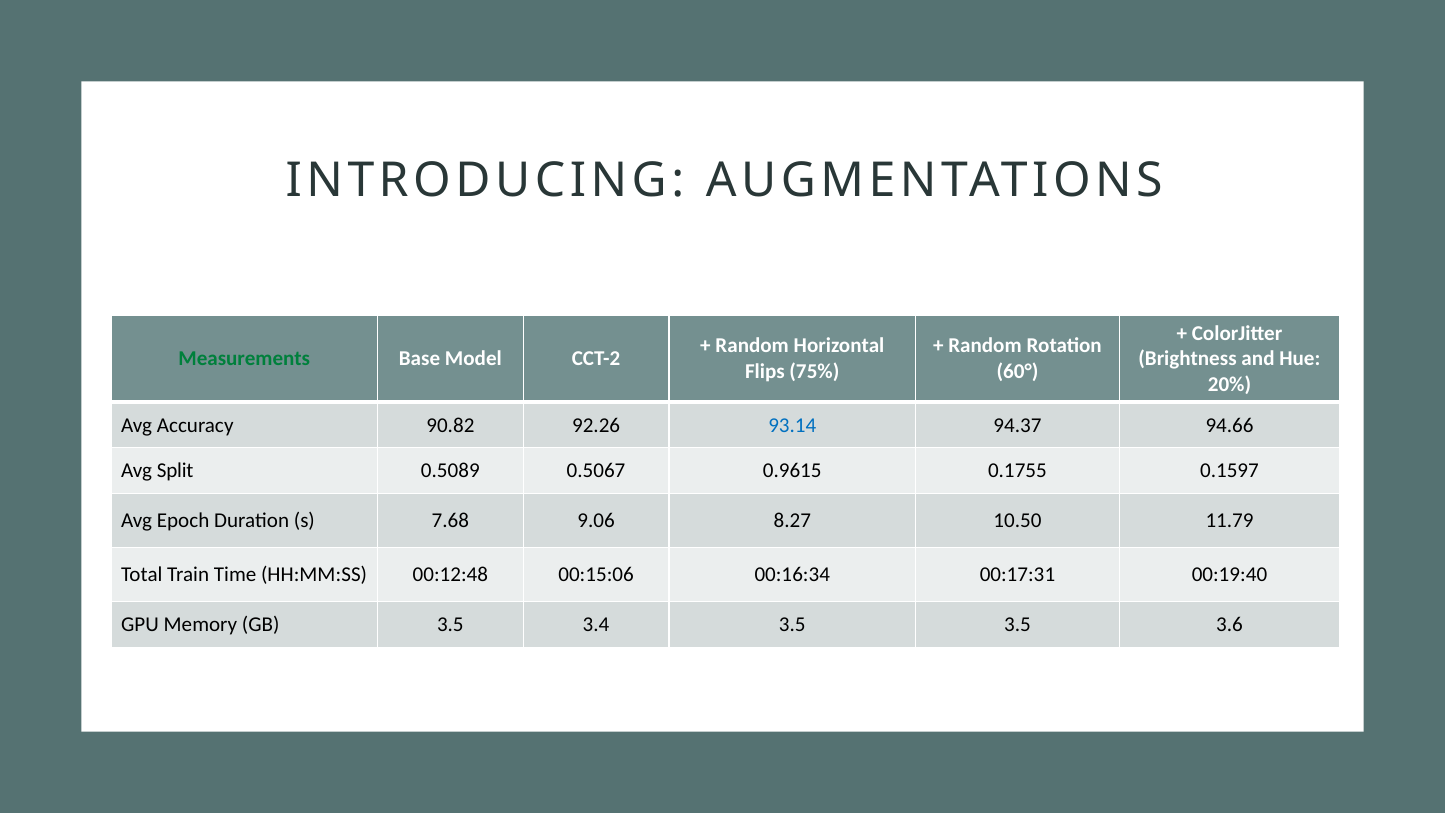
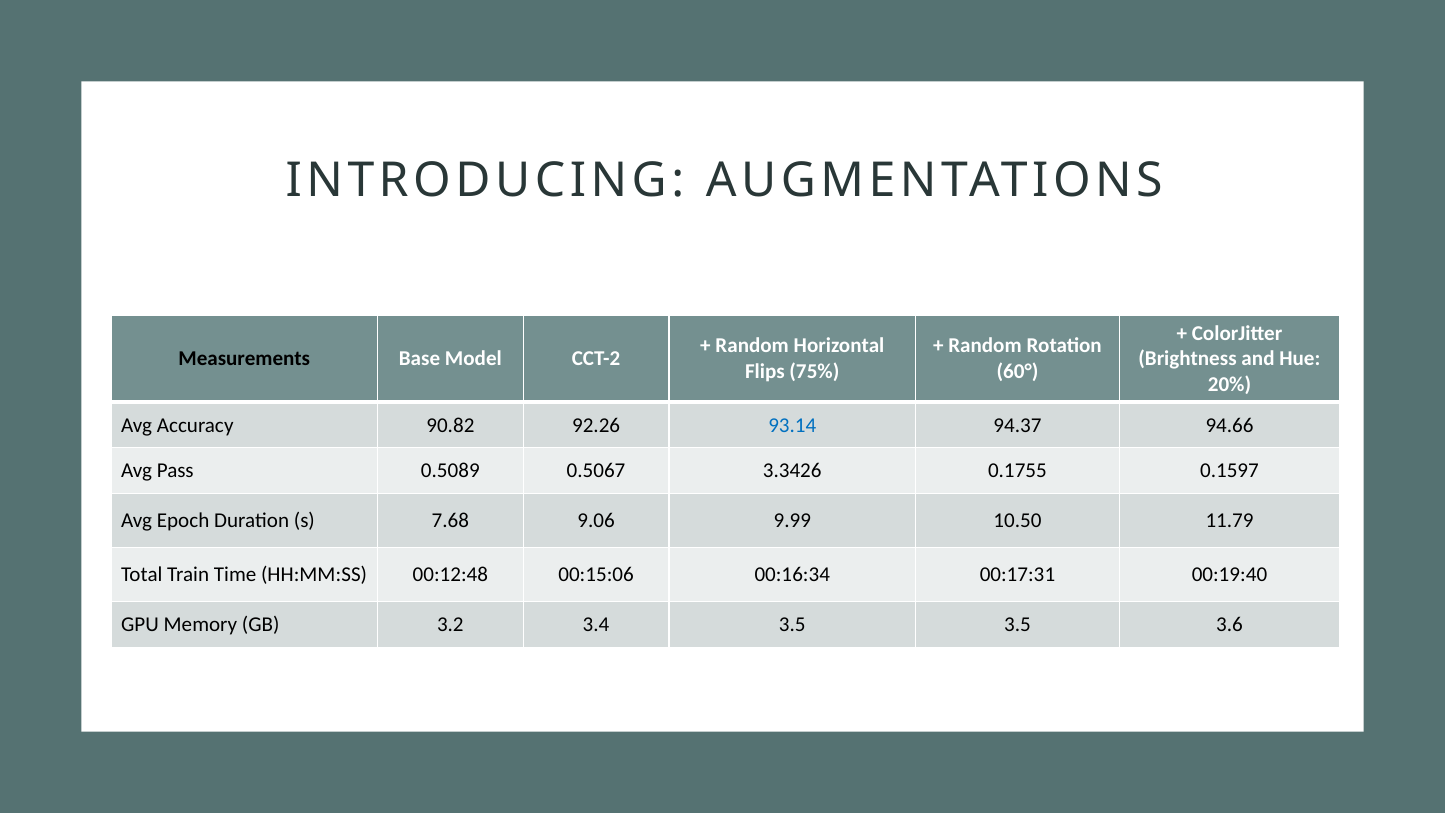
Measurements colour: green -> black
Split: Split -> Pass
0.9615: 0.9615 -> 3.3426
8.27: 8.27 -> 9.99
GB 3.5: 3.5 -> 3.2
